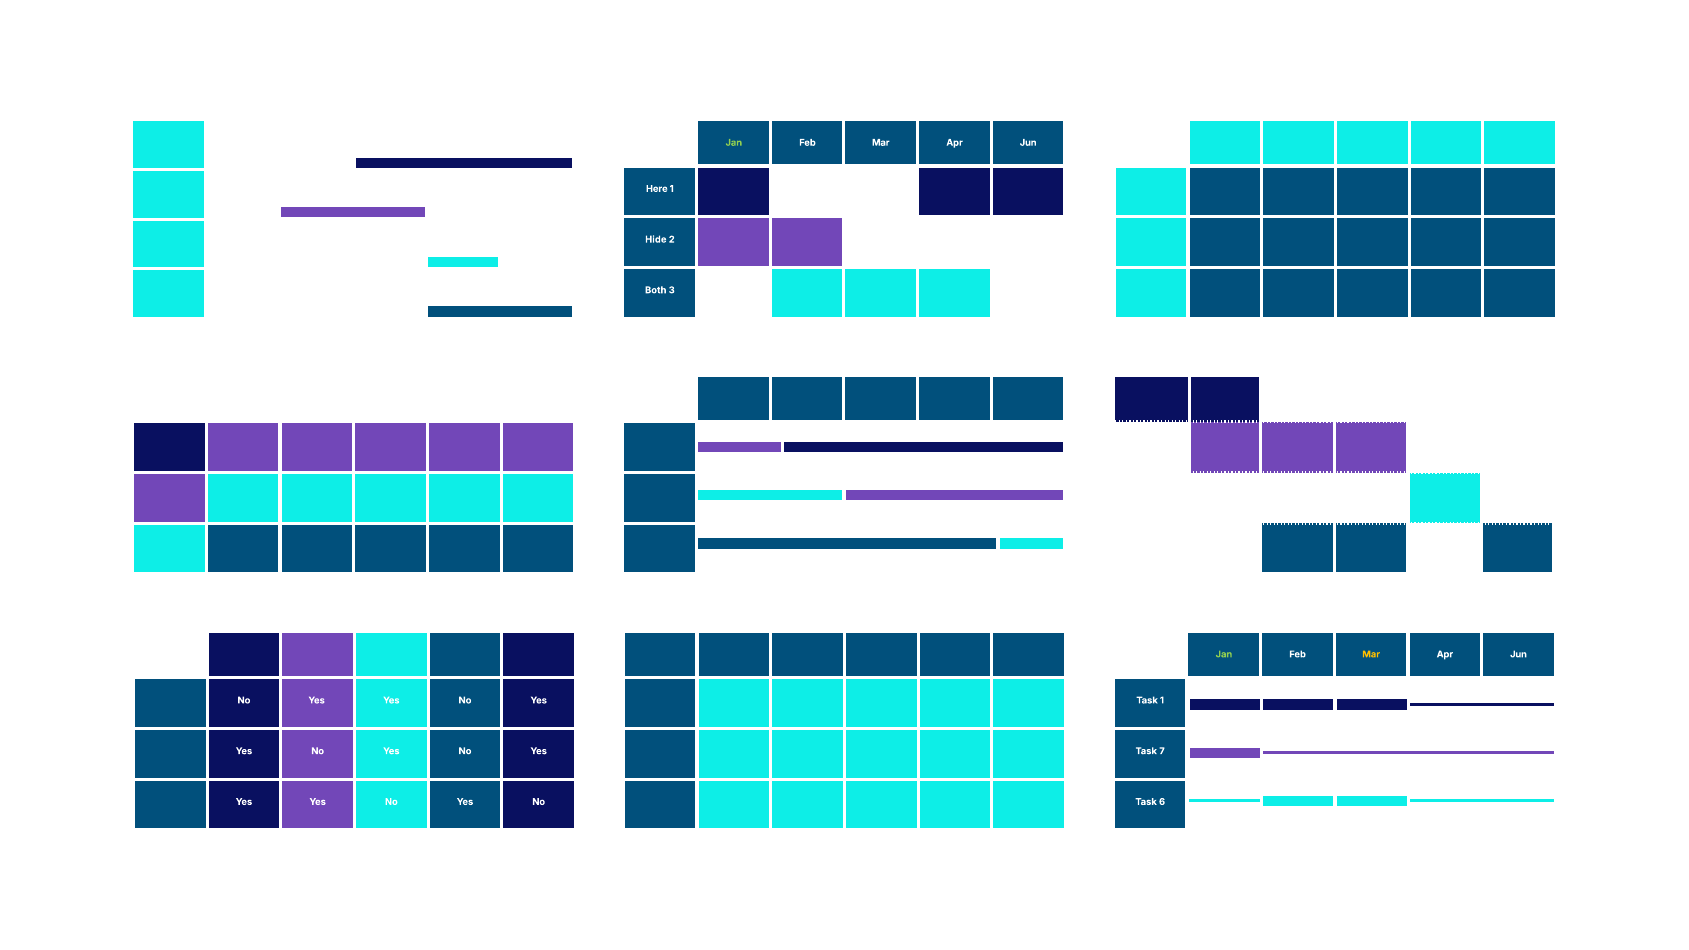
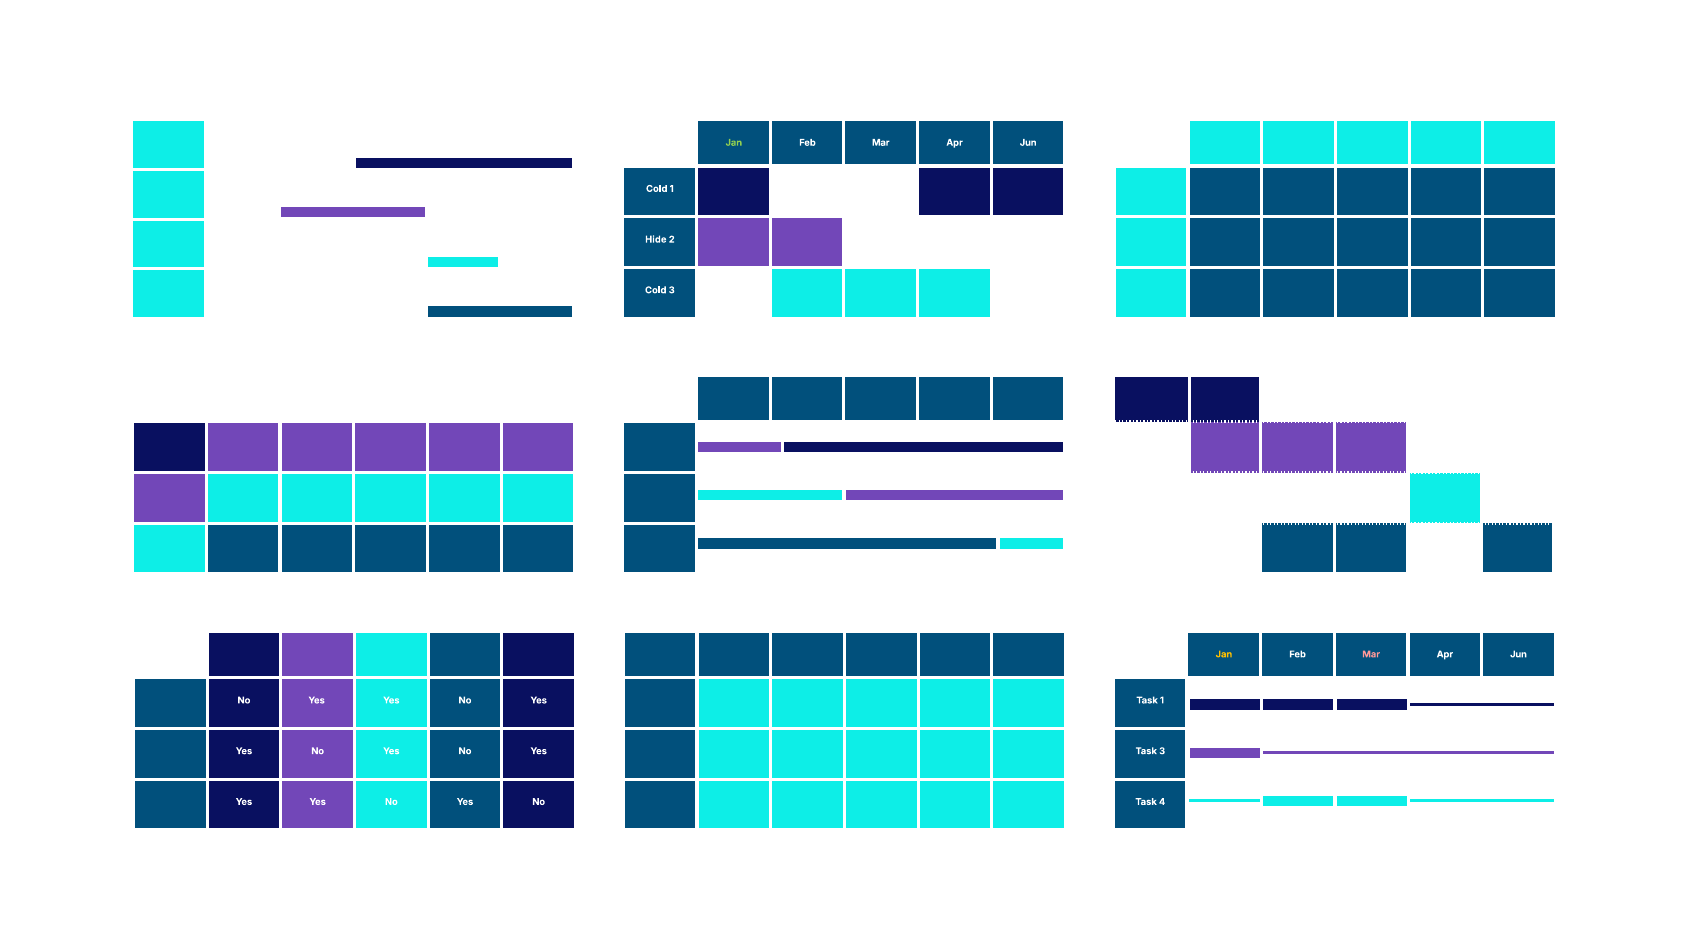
Here at (657, 189): Here -> Cold
Both at (656, 290): Both -> Cold
Jan at (1224, 654) colour: light green -> yellow
Mar at (1371, 654) colour: yellow -> pink
Task 7: 7 -> 3
6: 6 -> 4
